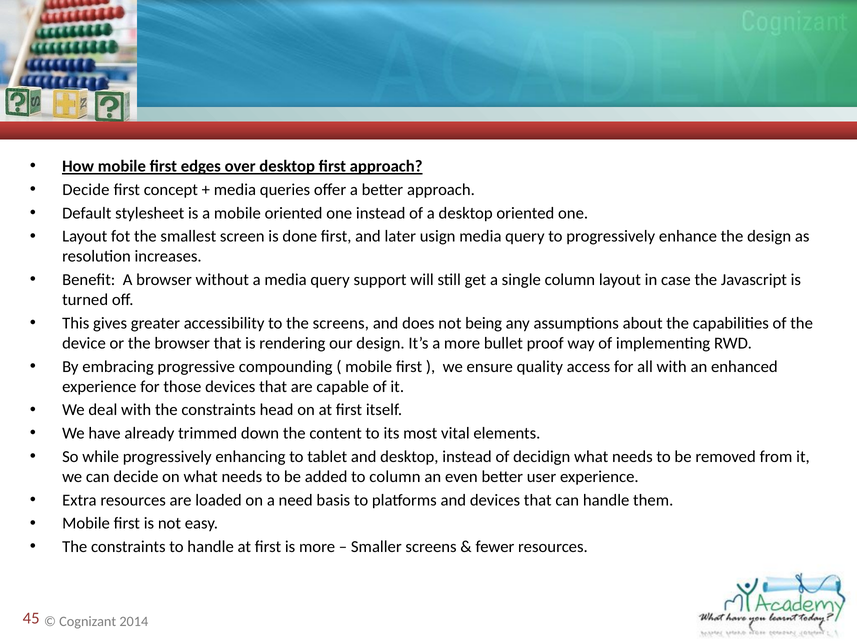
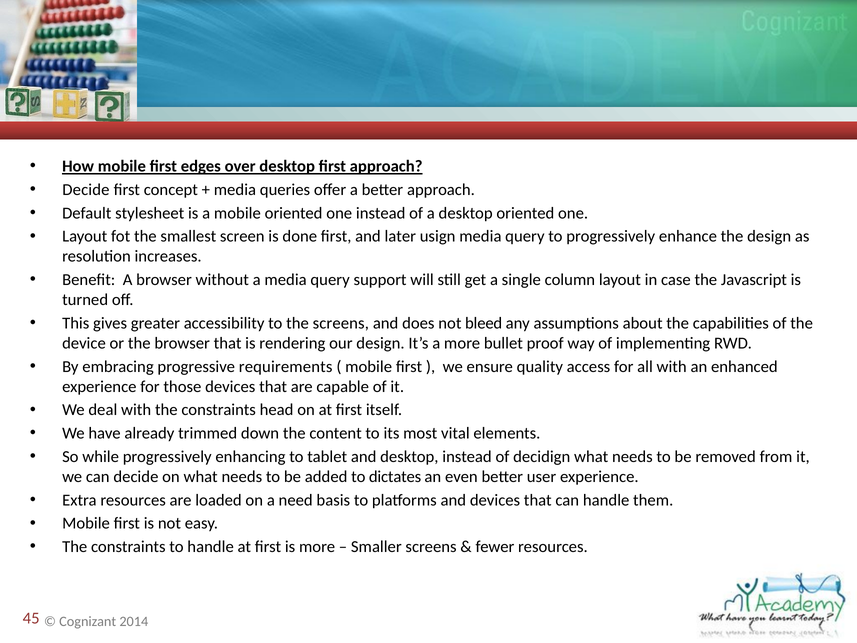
being: being -> bleed
compounding: compounding -> requirements
to column: column -> dictates
